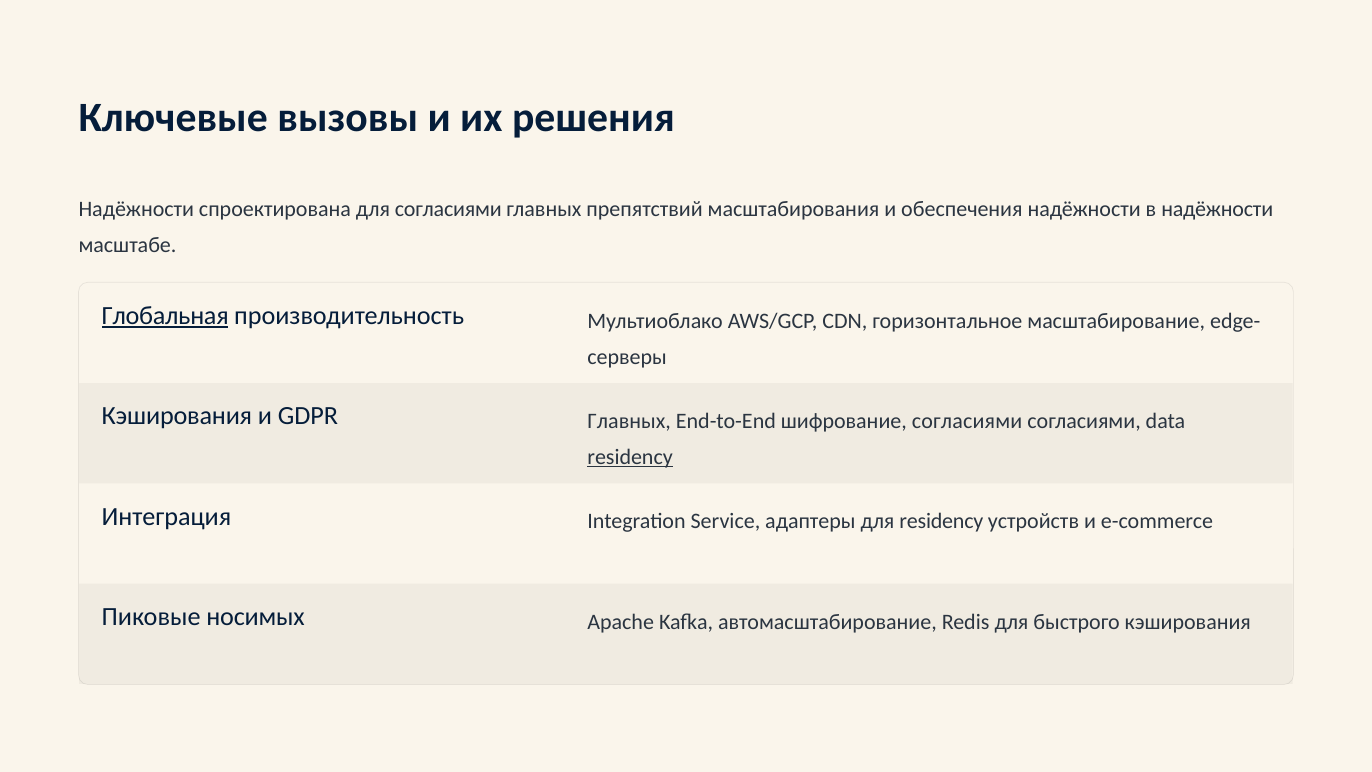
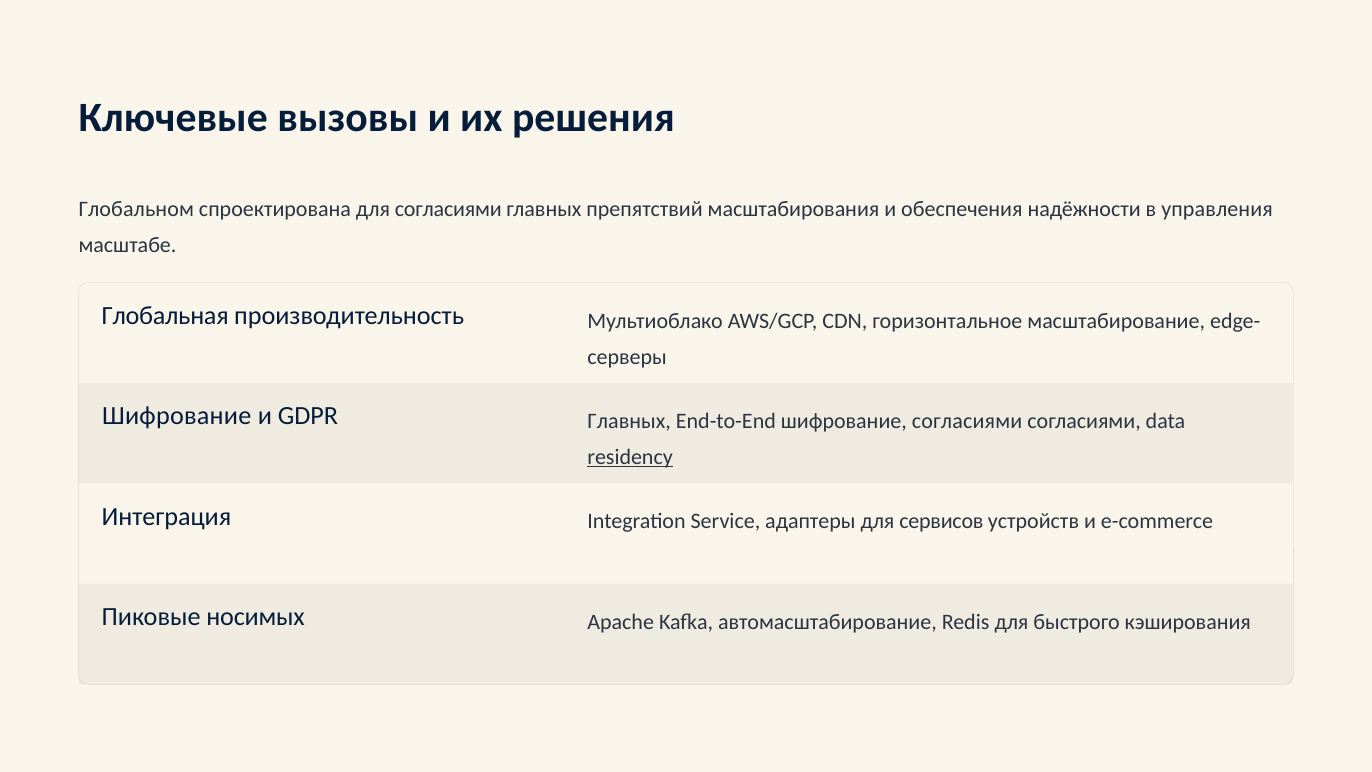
Надёжности at (136, 209): Надёжности -> Глобальном
в надёжности: надёжности -> управления
Глобальная underline: present -> none
Кэширования at (177, 416): Кэширования -> Шифрование
для residency: residency -> сервисов
